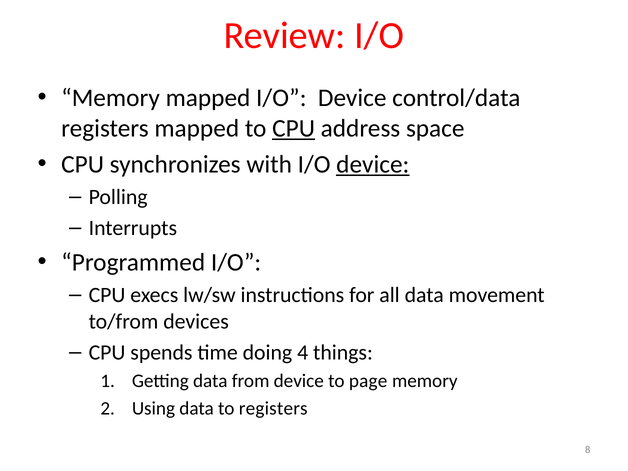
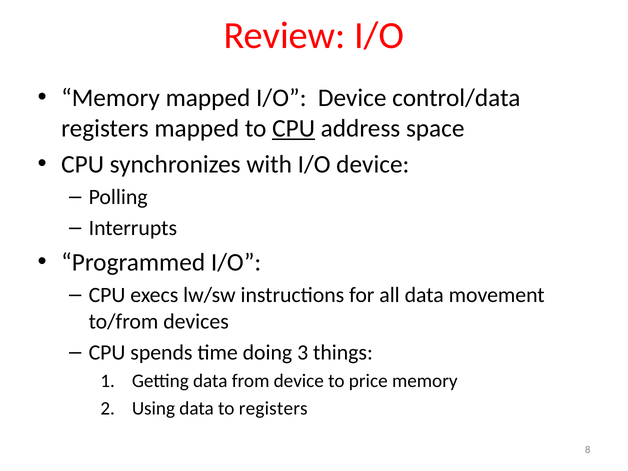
device at (373, 164) underline: present -> none
4: 4 -> 3
page: page -> price
